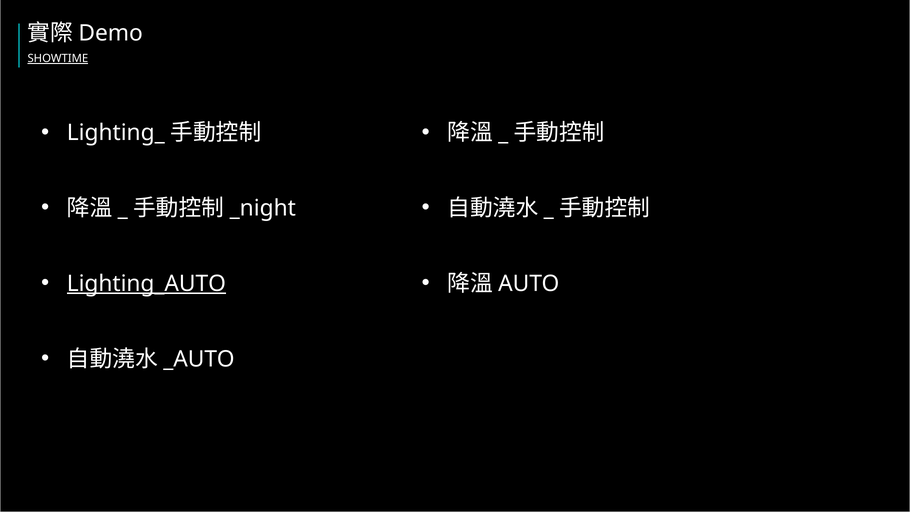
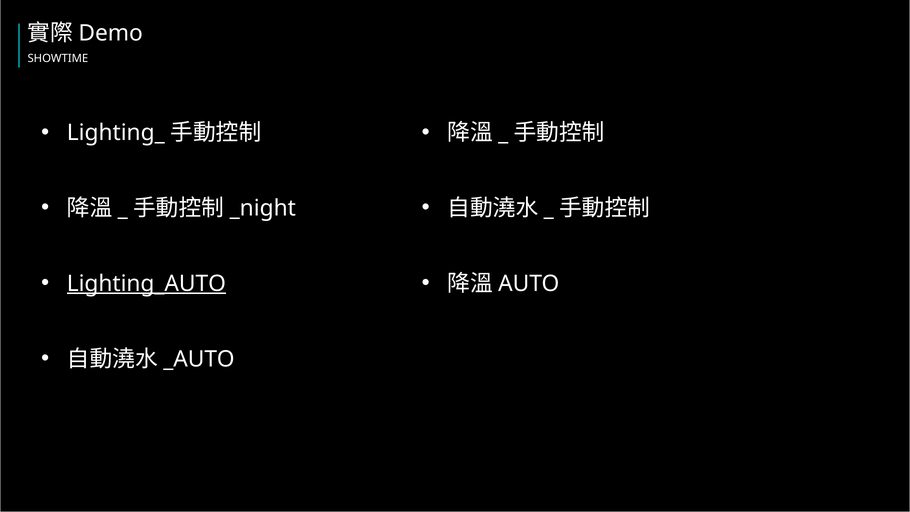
SHOWTIME underline: present -> none
